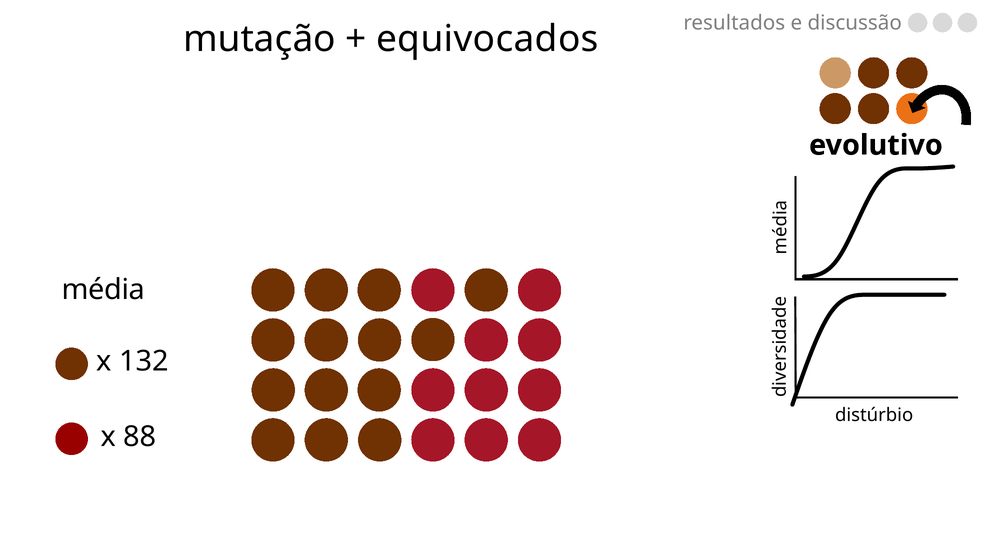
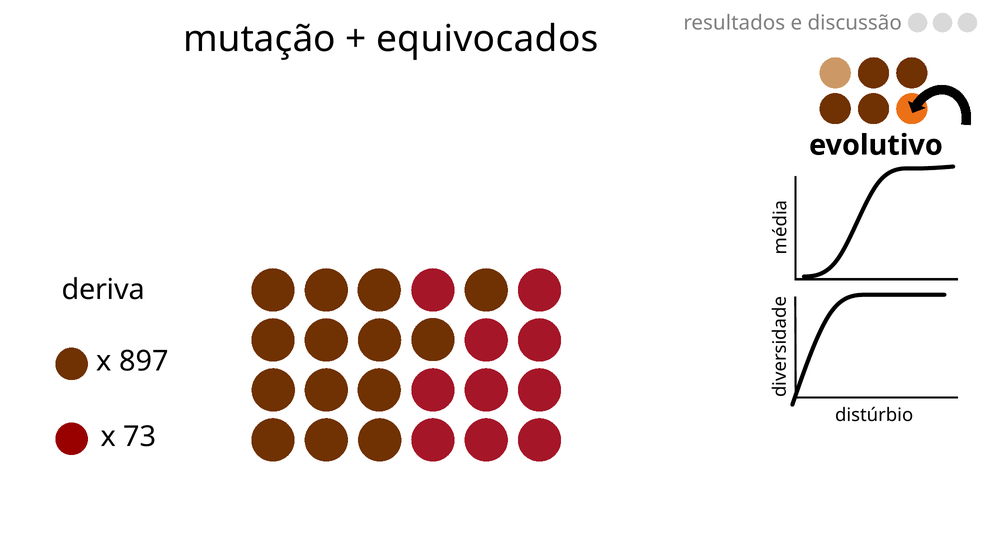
média: média -> deriva
132: 132 -> 897
88: 88 -> 73
